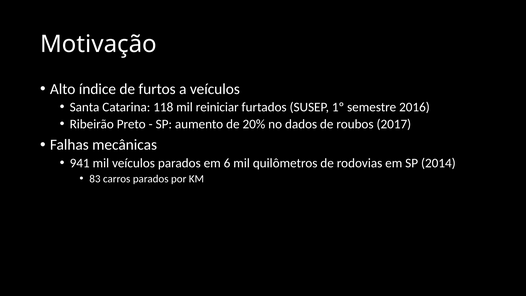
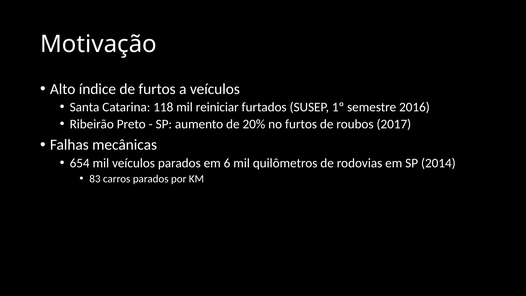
no dados: dados -> furtos
941: 941 -> 654
